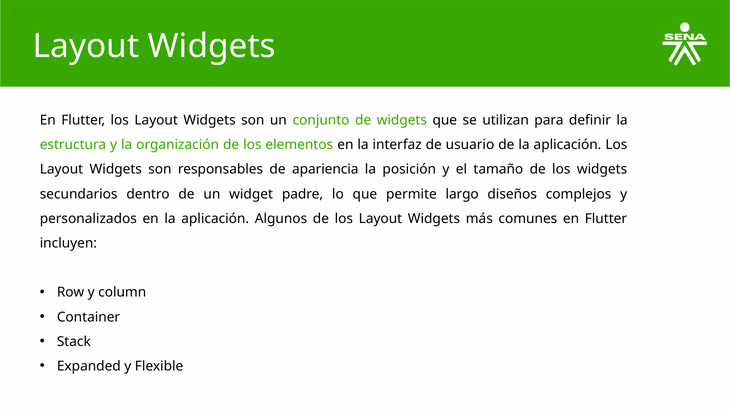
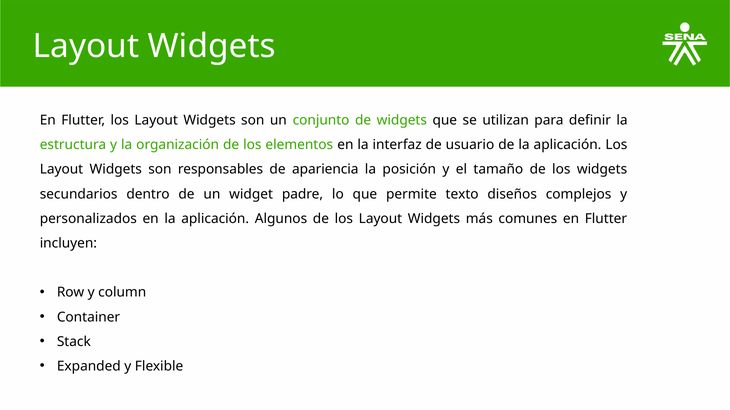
largo: largo -> texto
